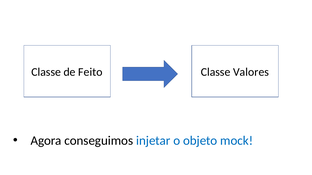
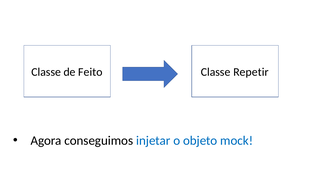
Valores: Valores -> Repetir
